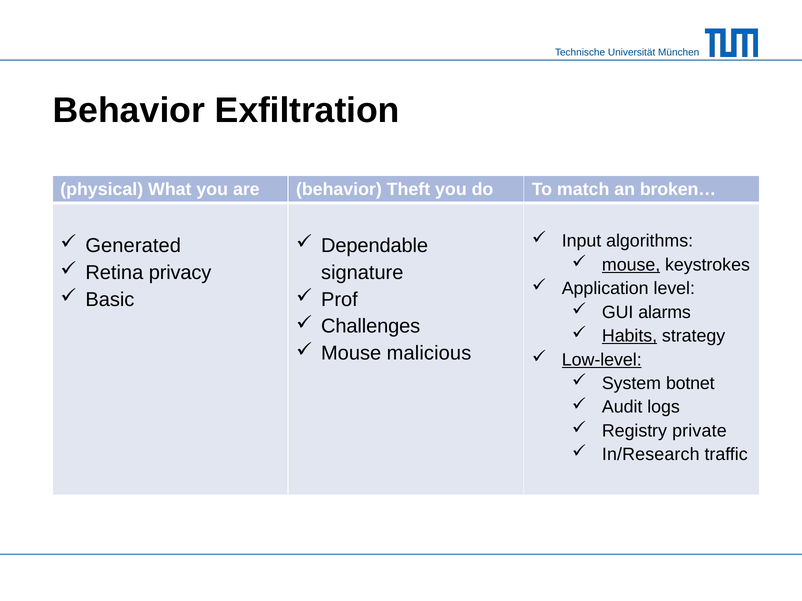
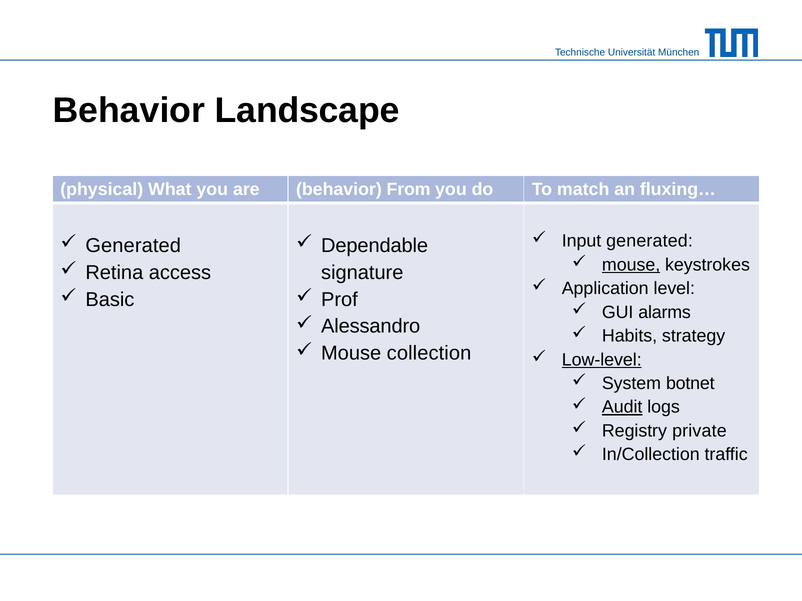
Exfiltration: Exfiltration -> Landscape
Theft: Theft -> From
broken…: broken… -> fluxing…
Input algorithms: algorithms -> generated
privacy: privacy -> access
Challenges: Challenges -> Alessandro
Habits underline: present -> none
malicious: malicious -> collection
Audit underline: none -> present
In/Research: In/Research -> In/Collection
